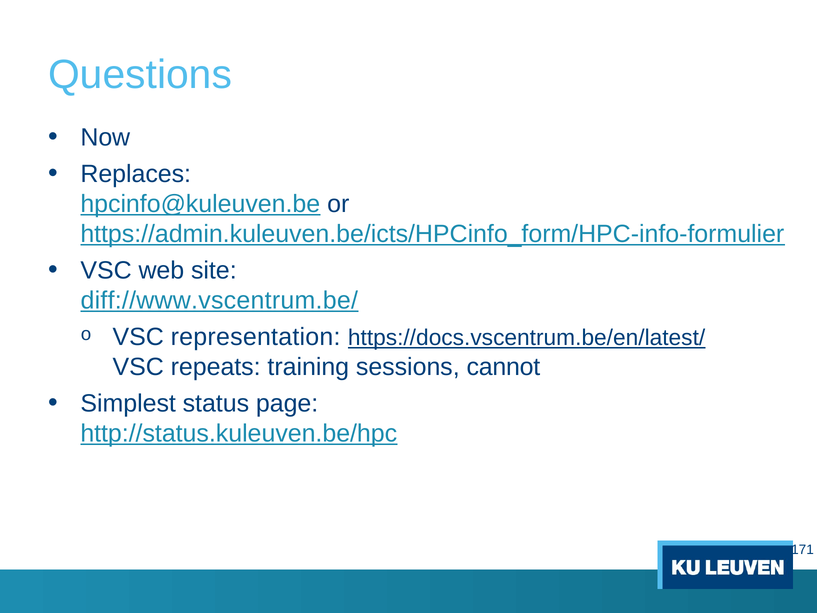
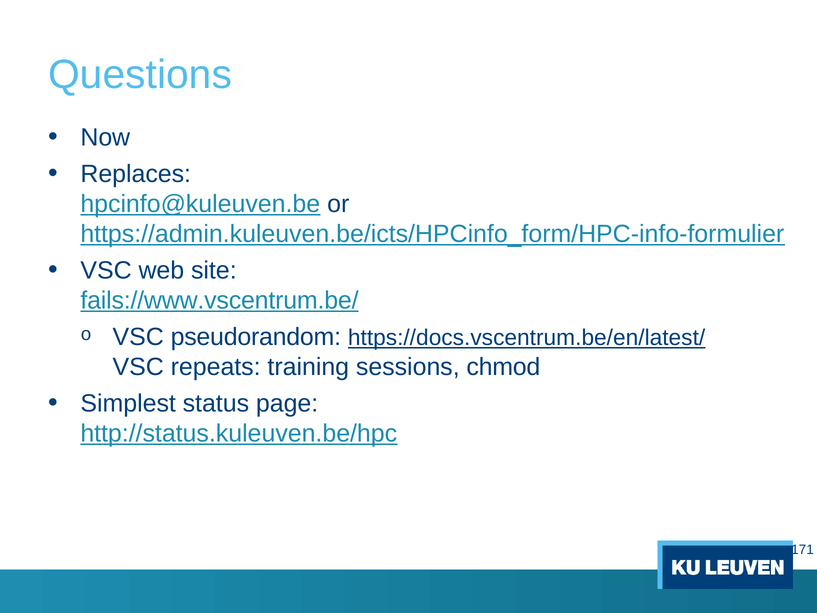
diff://www.vscentrum.be/: diff://www.vscentrum.be/ -> fails://www.vscentrum.be/
representation: representation -> pseudorandom
cannot: cannot -> chmod
